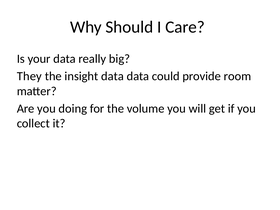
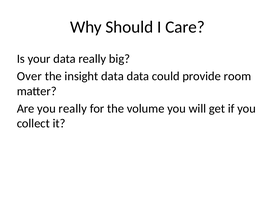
They: They -> Over
you doing: doing -> really
